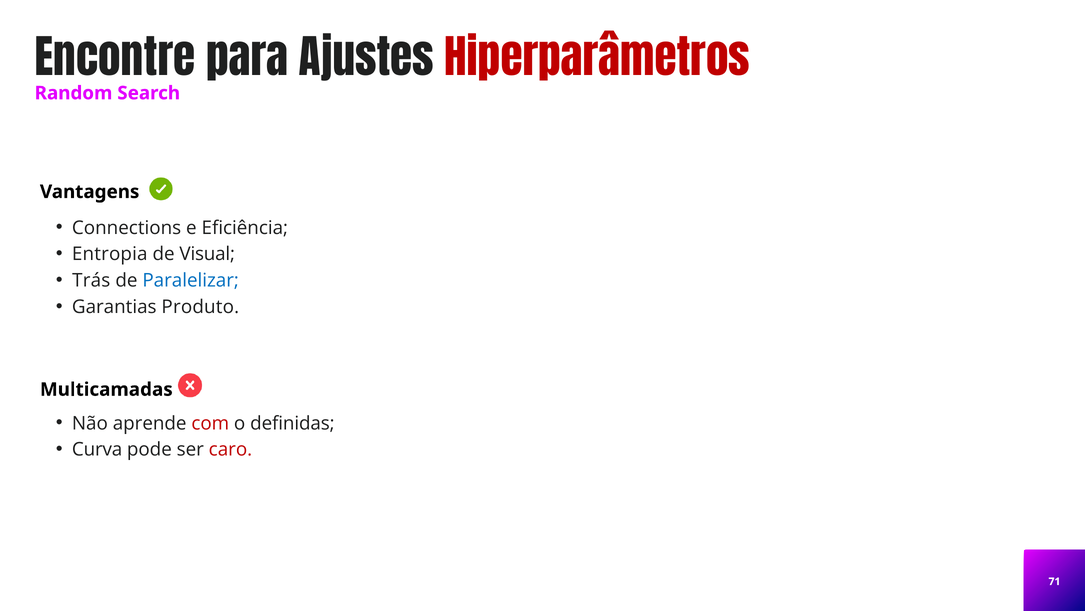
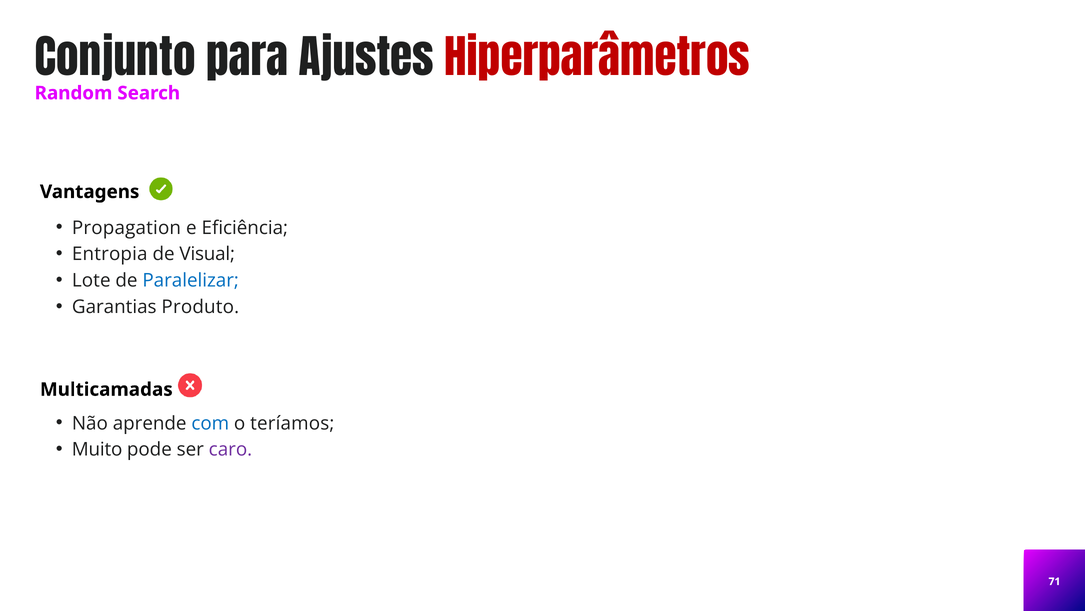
Encontre: Encontre -> Conjunto
Connections: Connections -> Propagation
Trás: Trás -> Lote
com colour: red -> blue
definidas: definidas -> teríamos
Curva: Curva -> Muito
caro colour: red -> purple
